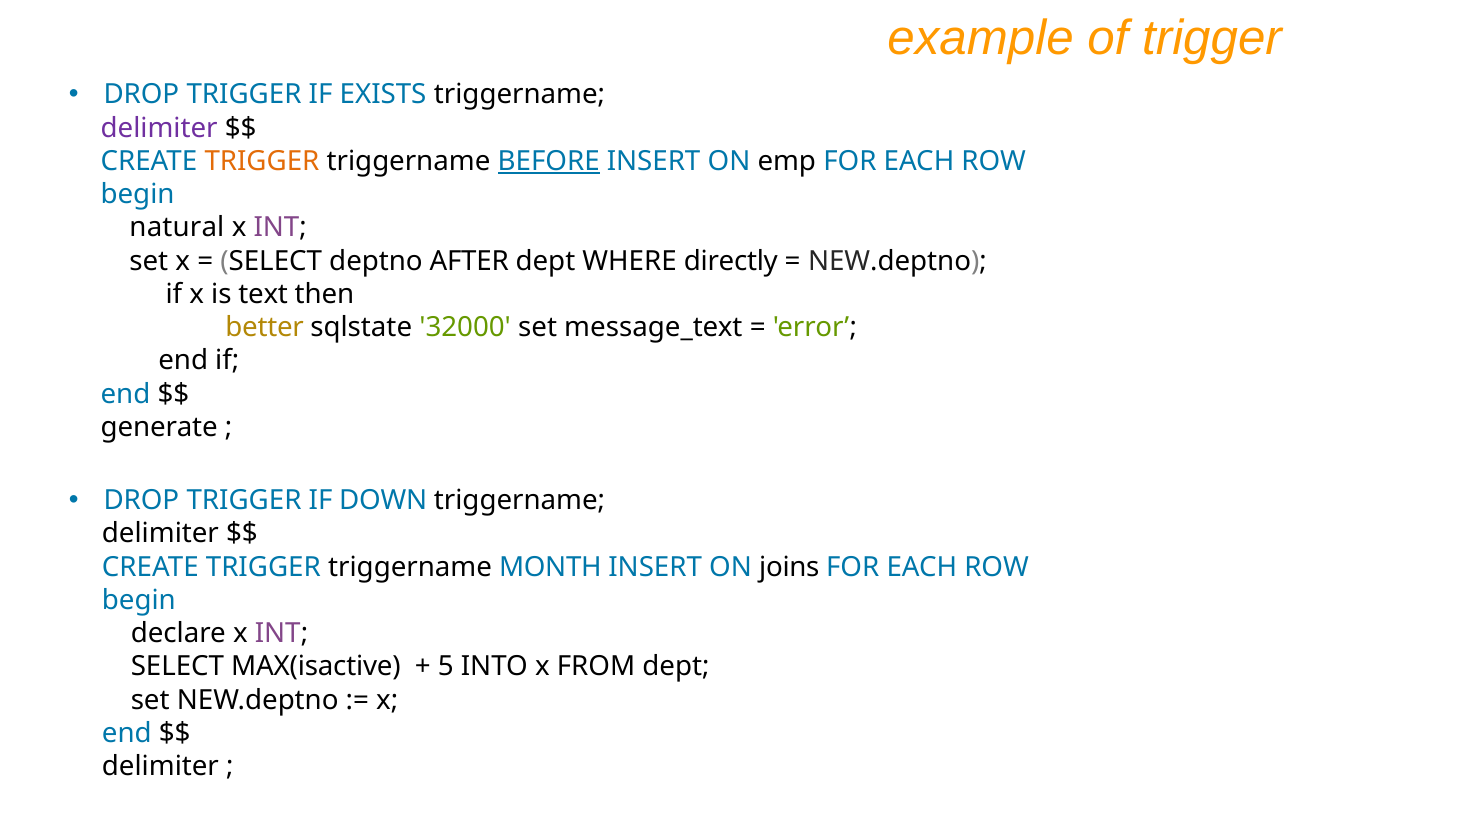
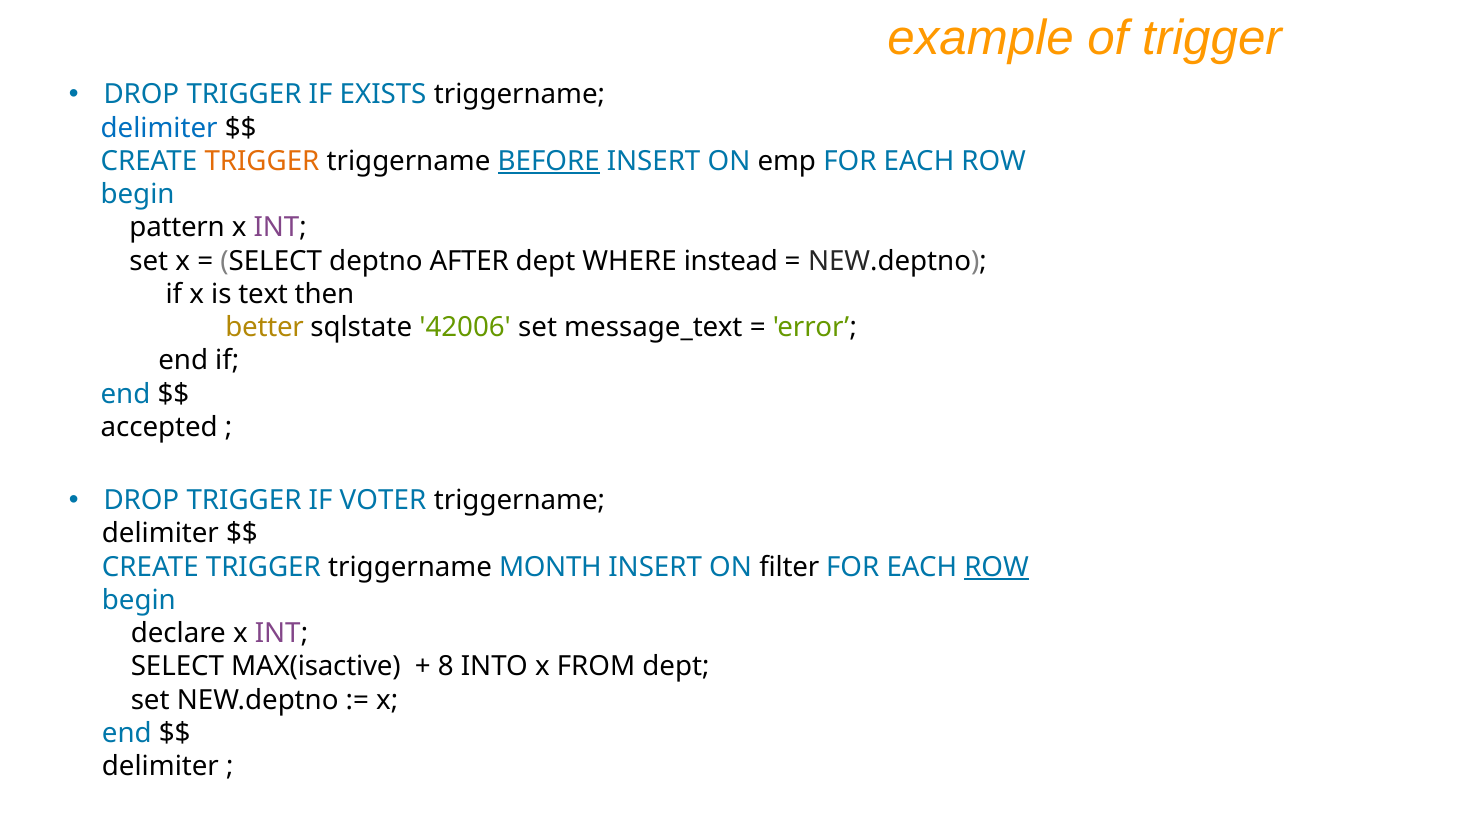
delimiter at (159, 128) colour: purple -> blue
natural: natural -> pattern
directly: directly -> instead
32000: 32000 -> 42006
generate: generate -> accepted
DOWN: DOWN -> VOTER
joins: joins -> filter
ROW at (997, 567) underline: none -> present
5: 5 -> 8
